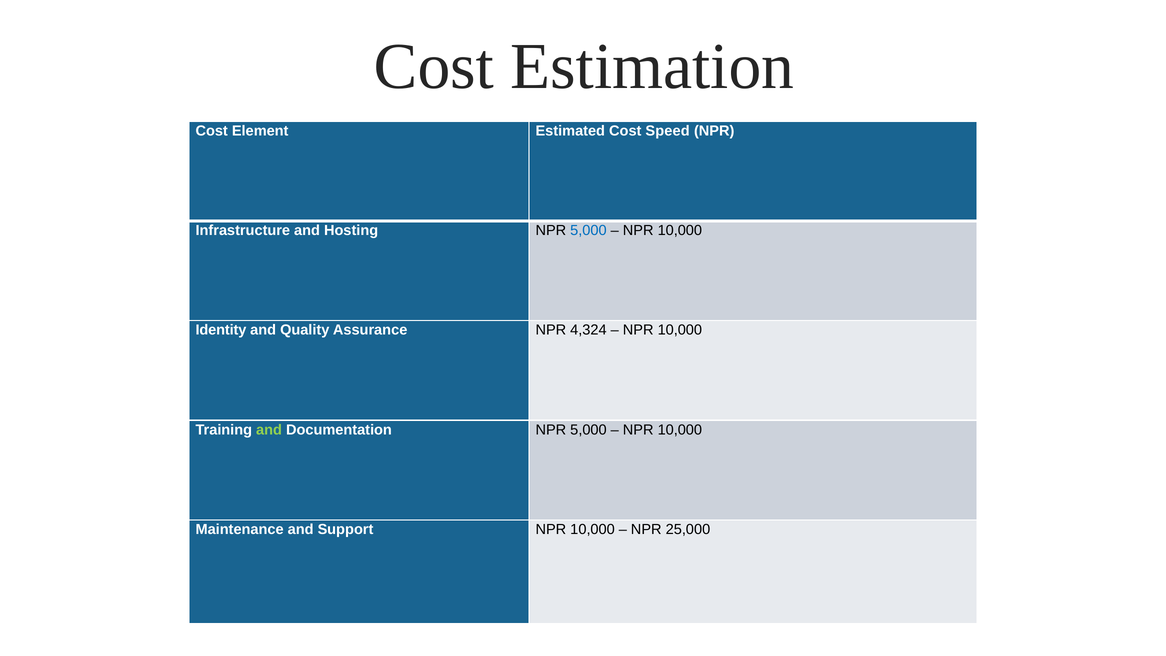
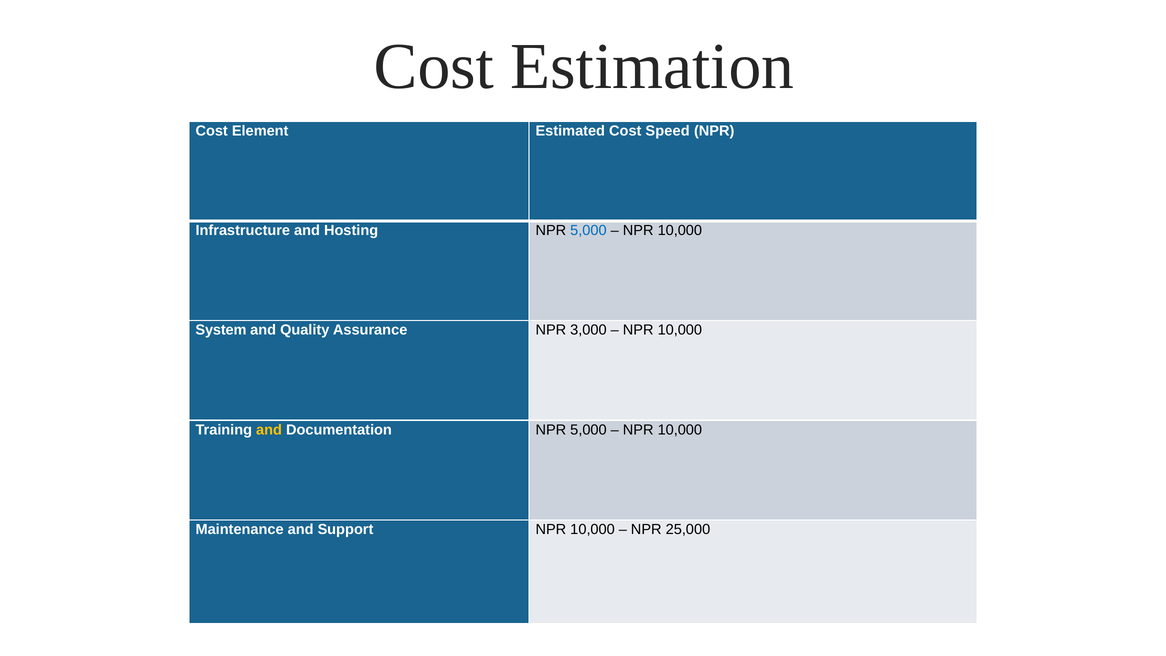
Identity: Identity -> System
4,324: 4,324 -> 3,000
and at (269, 430) colour: light green -> yellow
